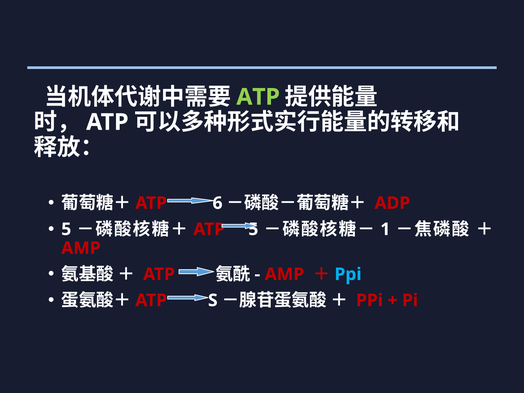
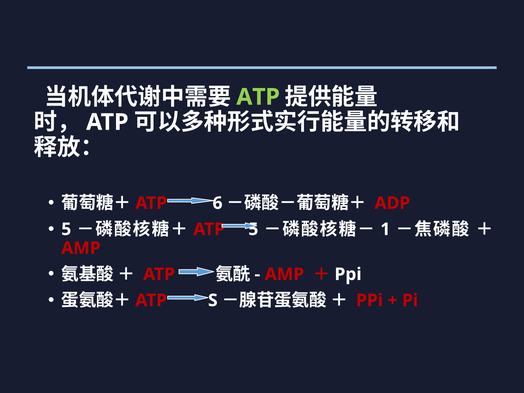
Ppi at (348, 274) colour: light blue -> white
